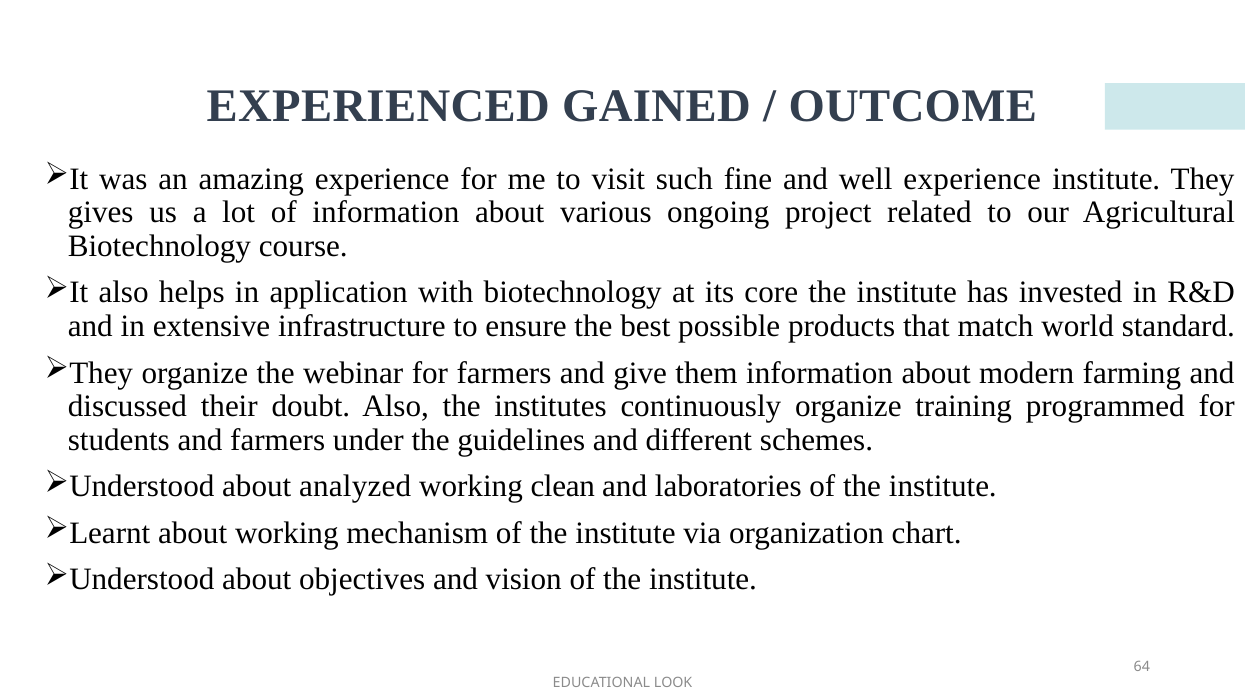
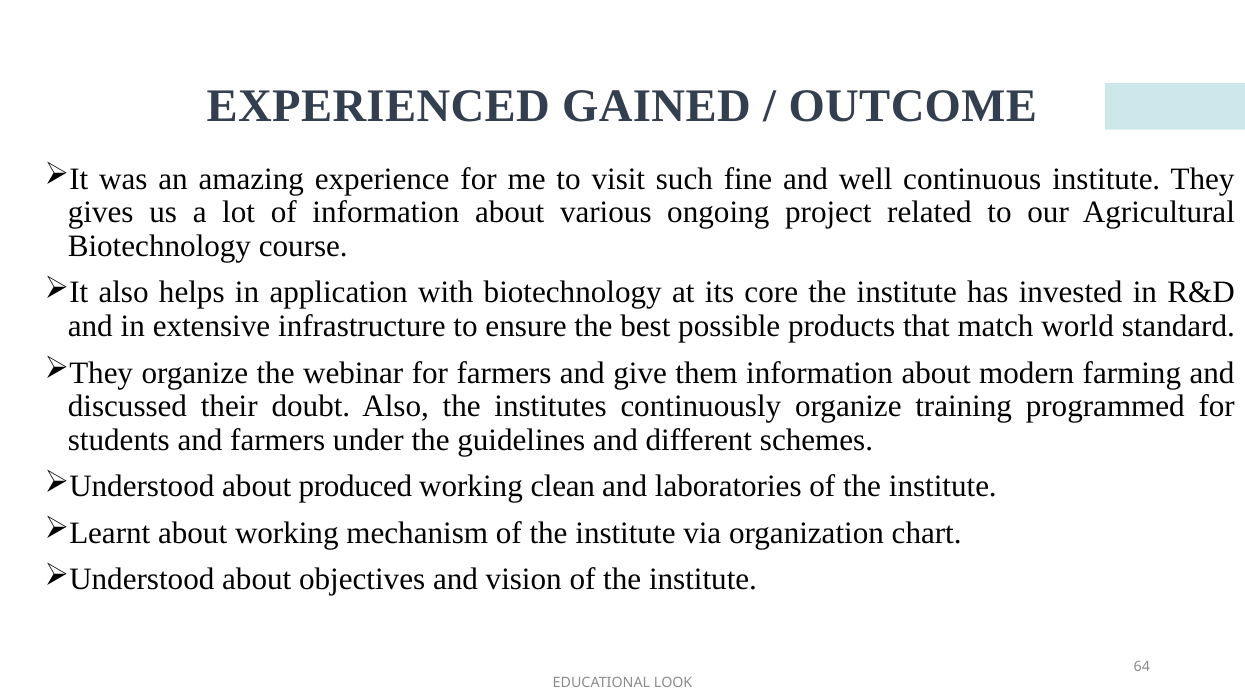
well experience: experience -> continuous
analyzed: analyzed -> produced
